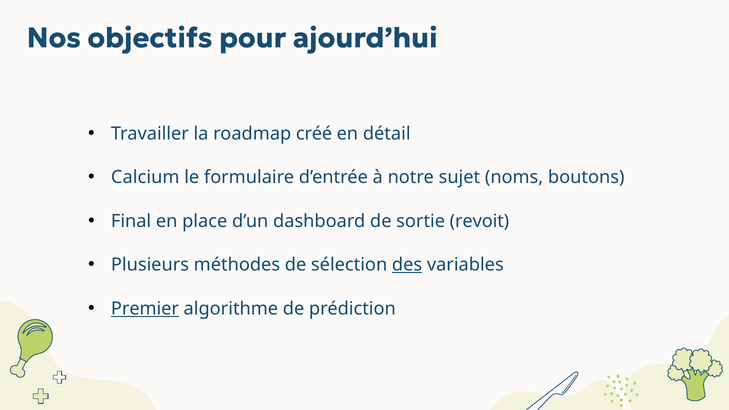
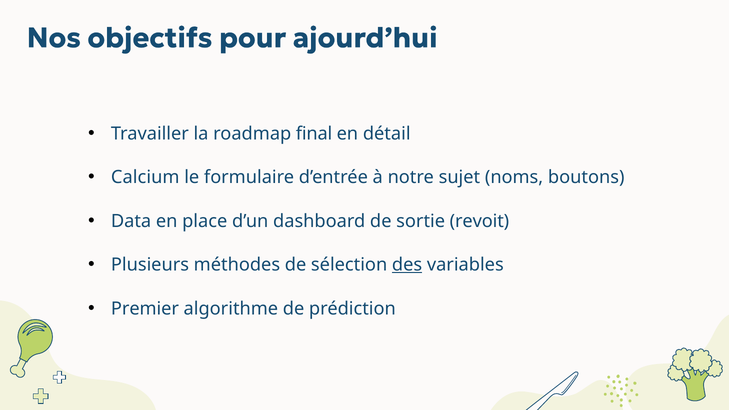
créé: créé -> final
Final: Final -> Data
Premier underline: present -> none
